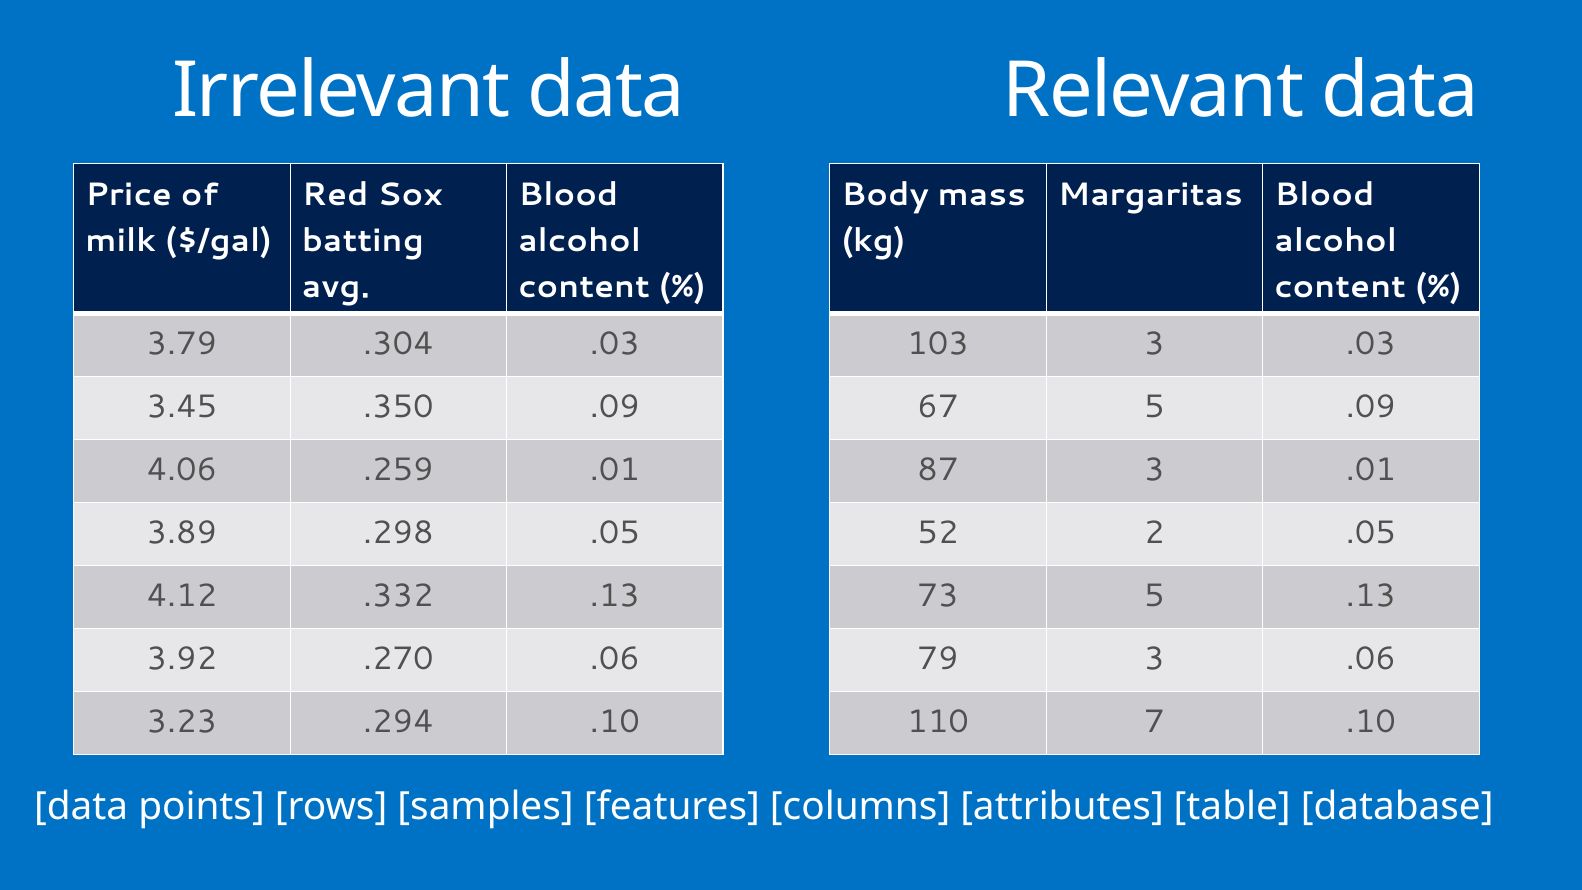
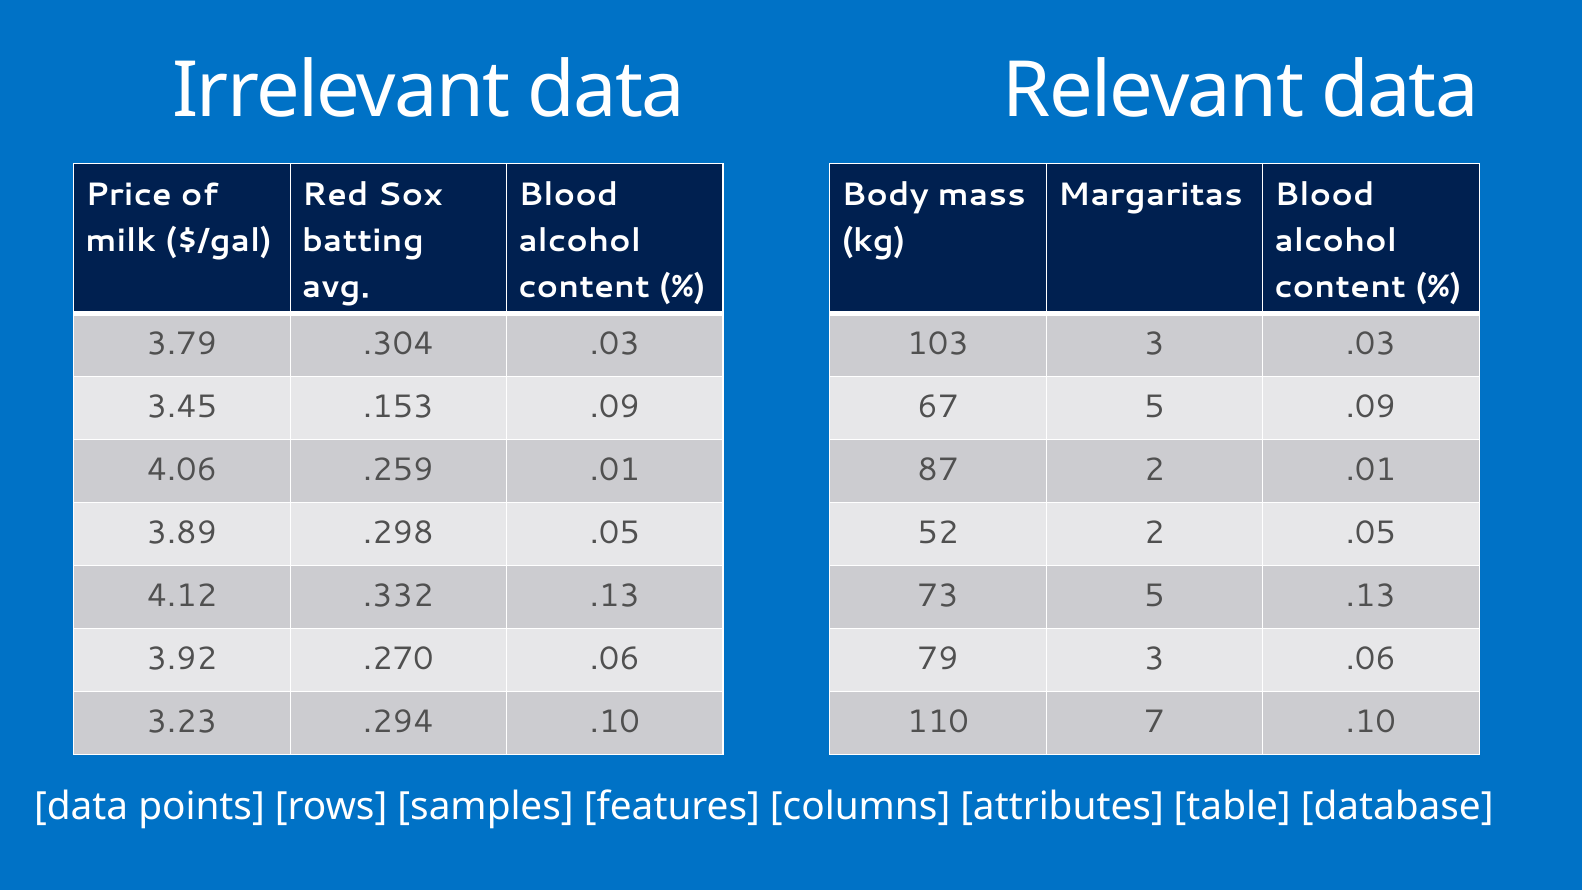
.350: .350 -> .153
87 3: 3 -> 2
